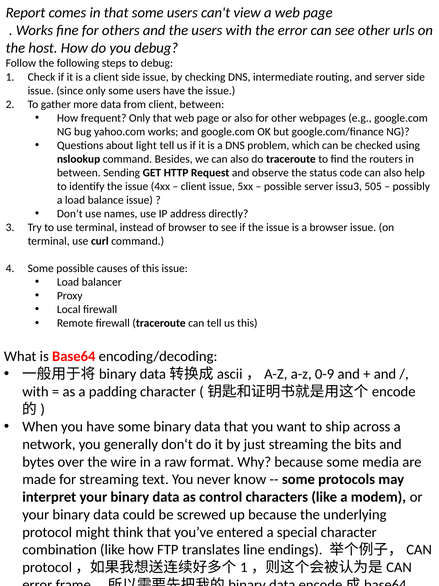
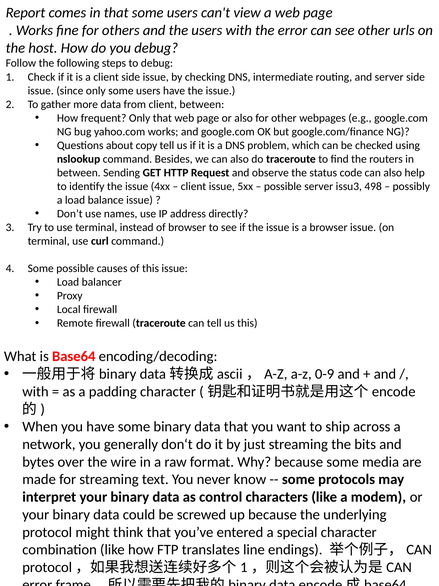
light: light -> copy
505: 505 -> 498
